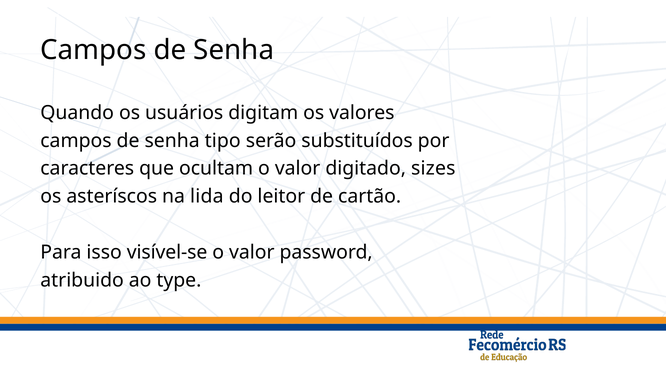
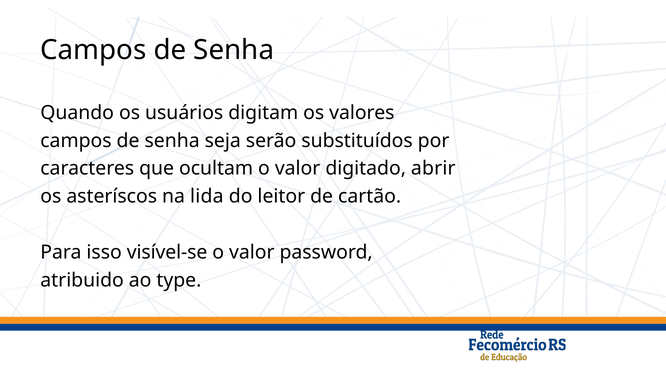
tipo: tipo -> seja
sizes: sizes -> abrir
